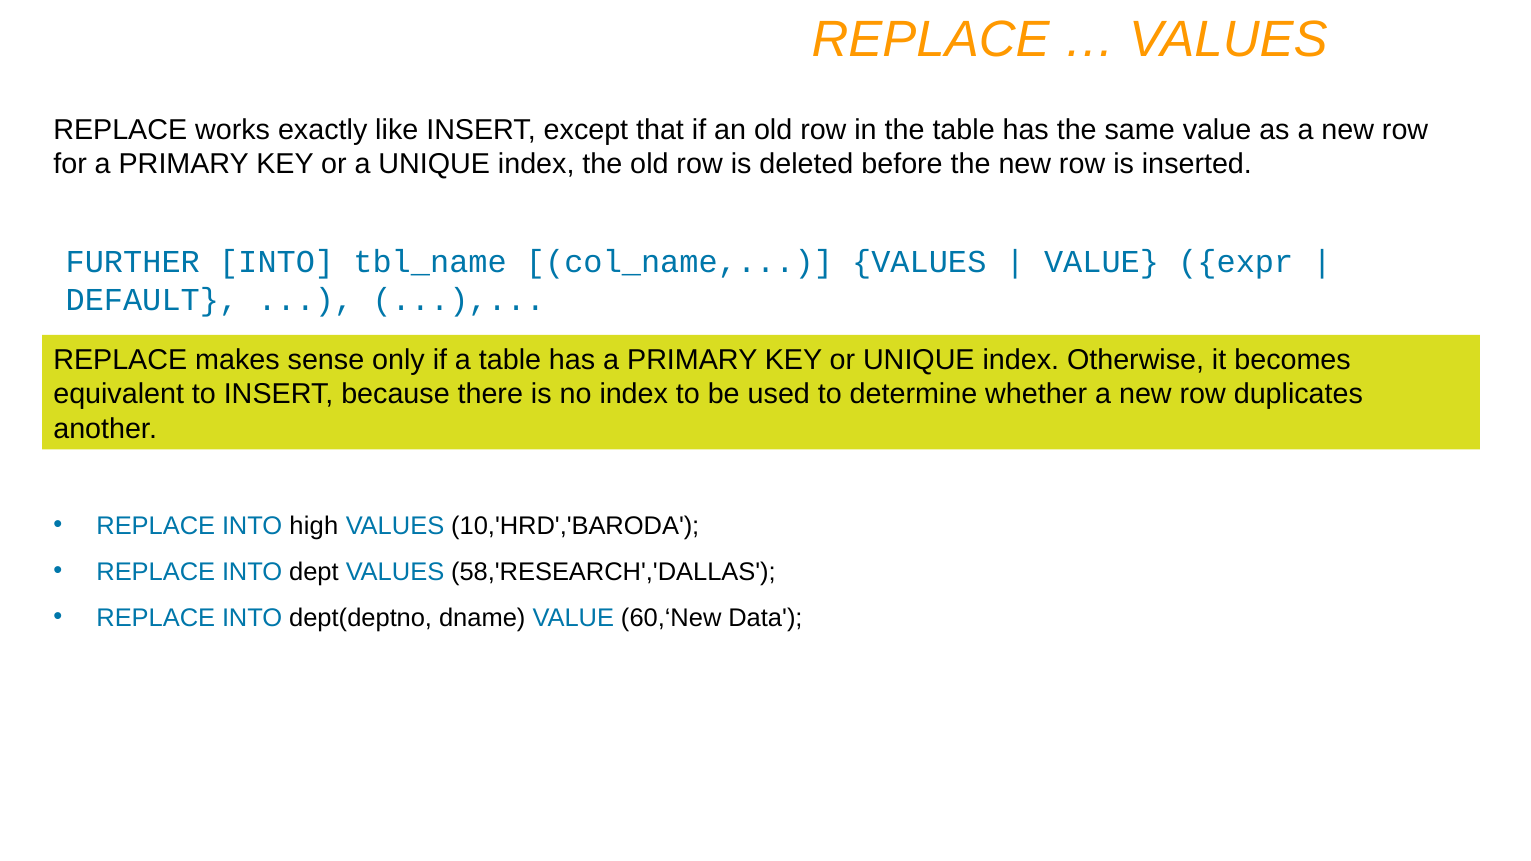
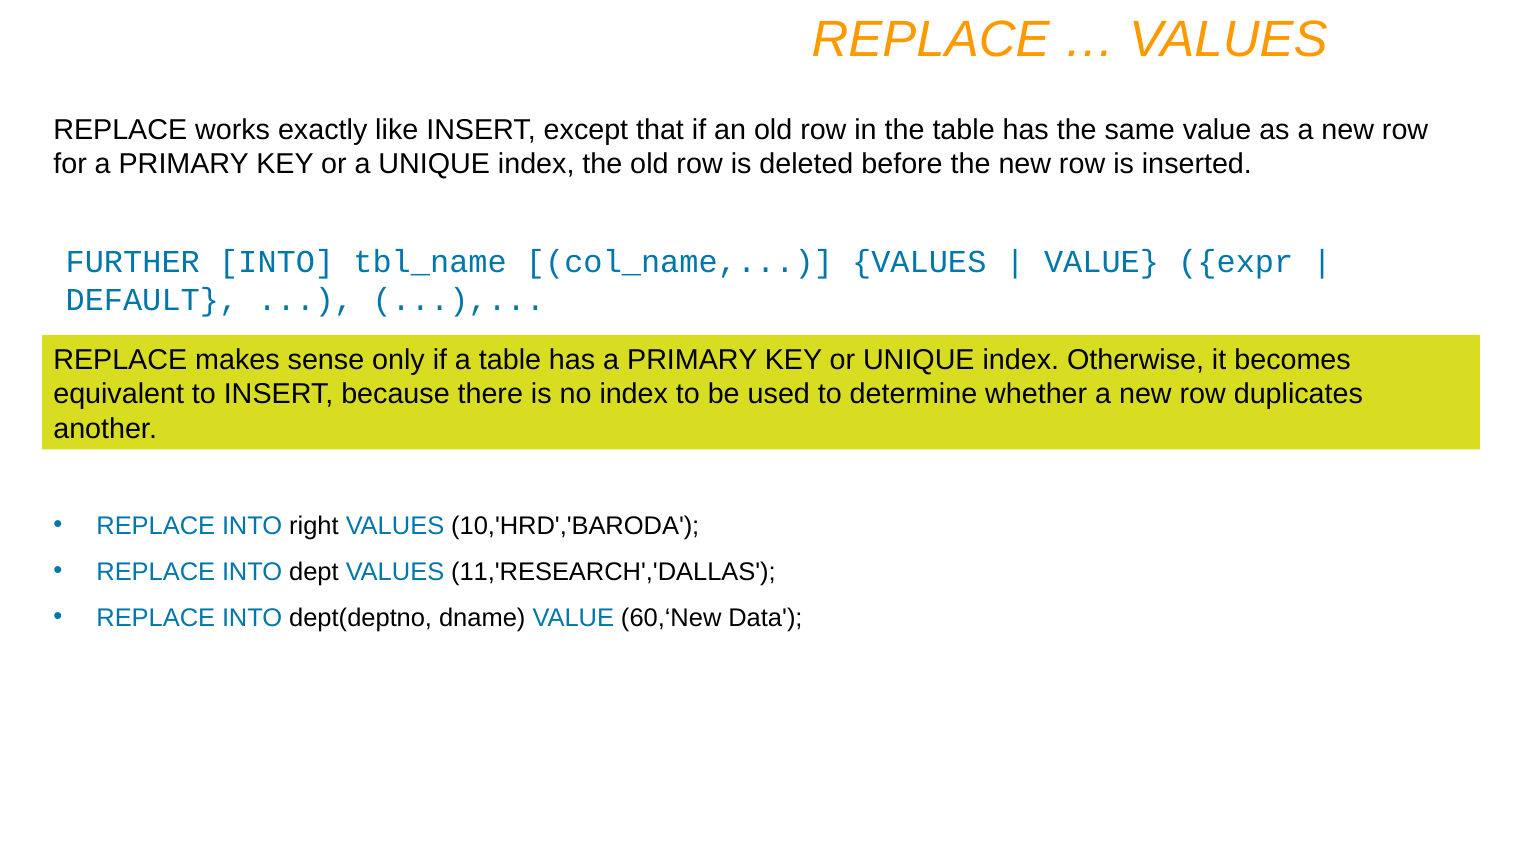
high: high -> right
58,'RESEARCH','DALLAS: 58,'RESEARCH','DALLAS -> 11,'RESEARCH','DALLAS
